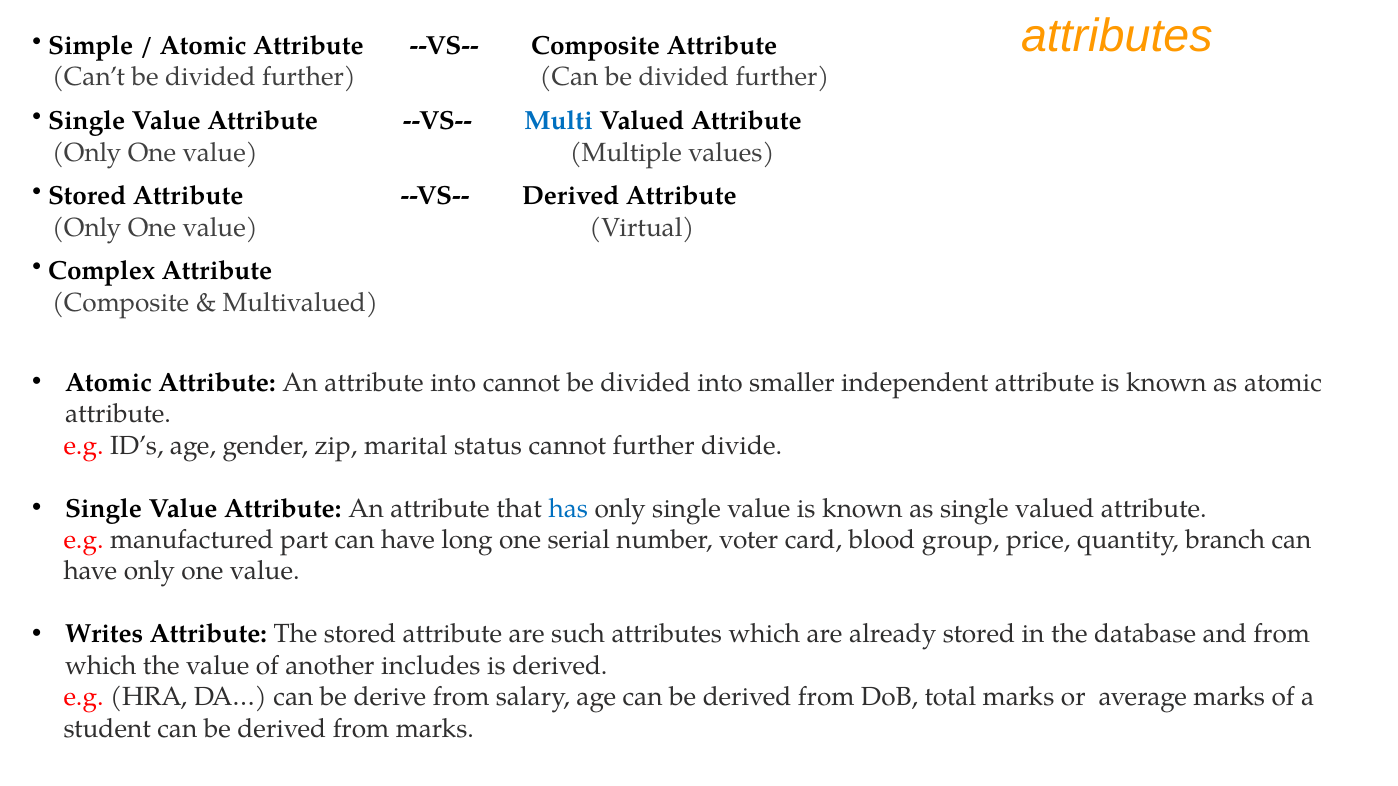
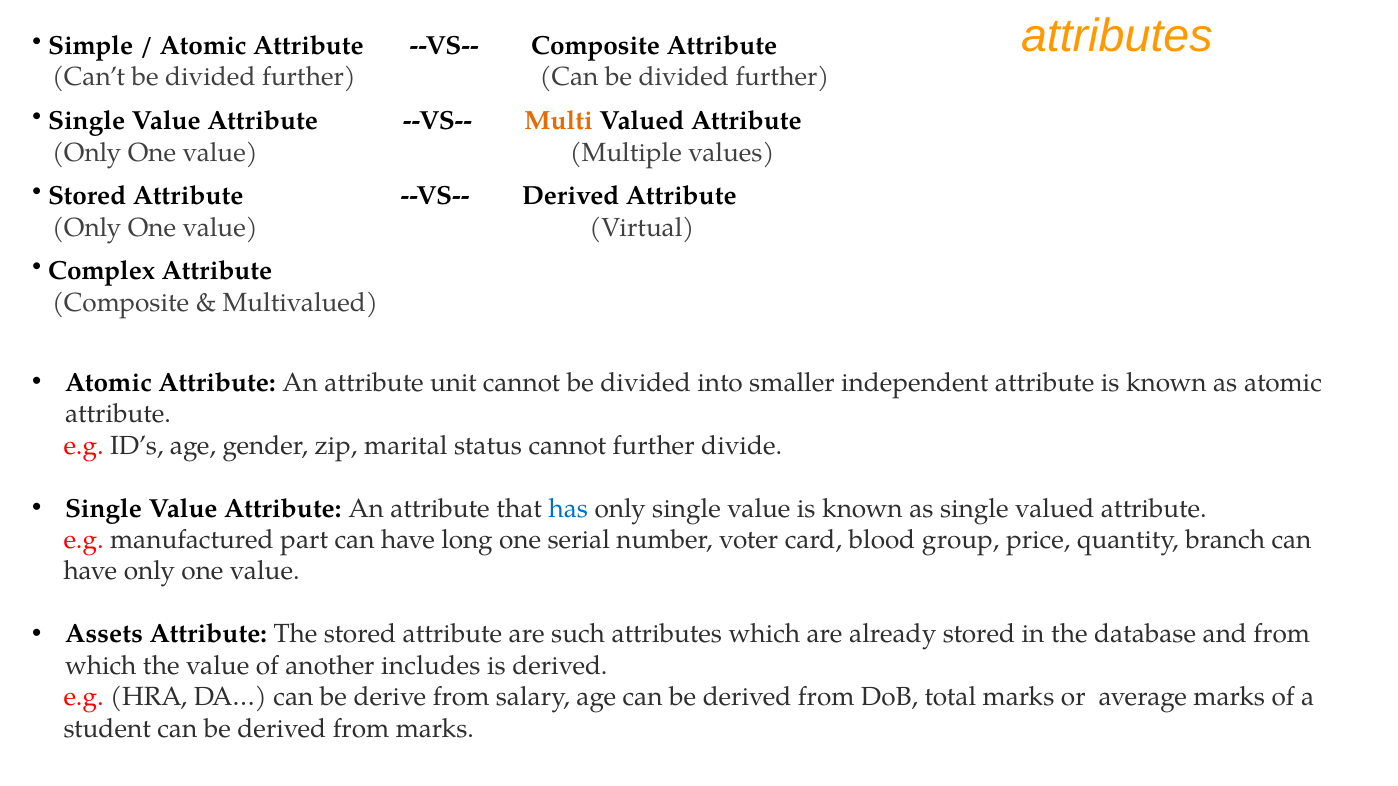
Multi colour: blue -> orange
attribute into: into -> unit
Writes: Writes -> Assets
